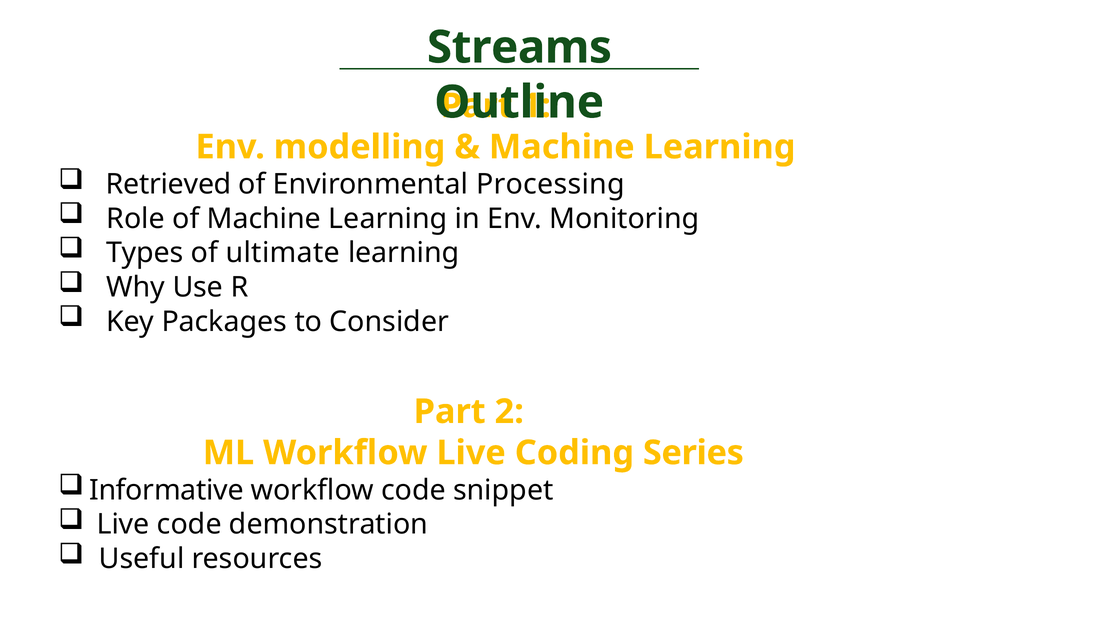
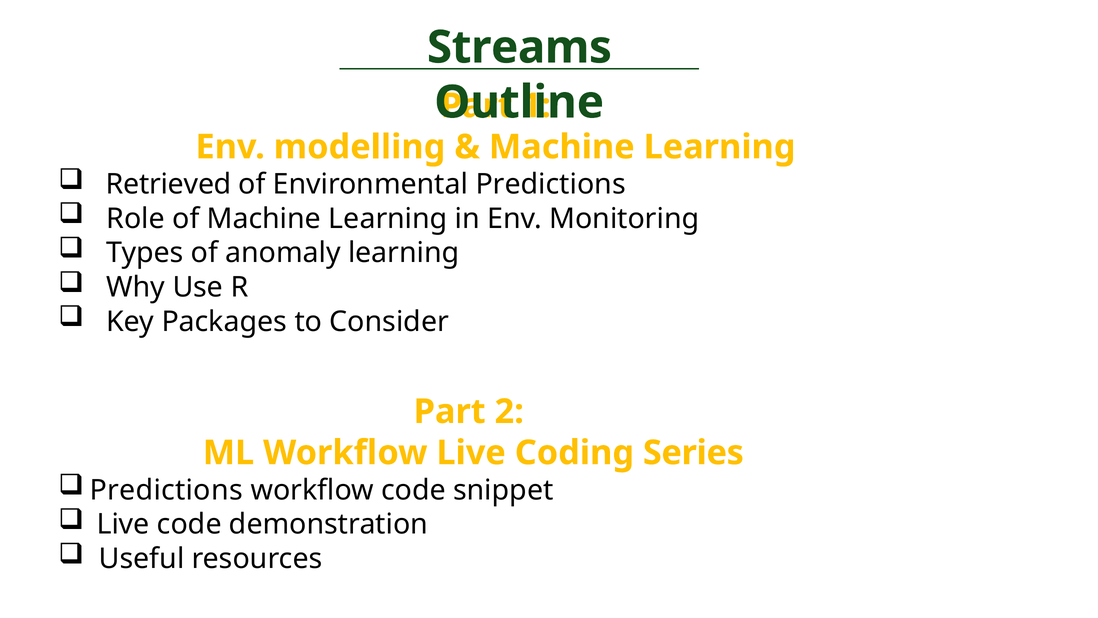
Environmental Processing: Processing -> Predictions
ultimate: ultimate -> anomaly
Informative at (166, 490): Informative -> Predictions
